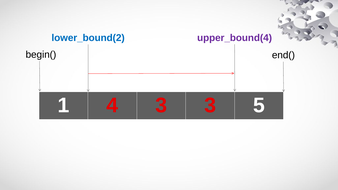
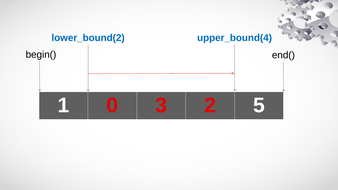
upper_bound(4 colour: purple -> blue
4: 4 -> 0
3 3: 3 -> 2
